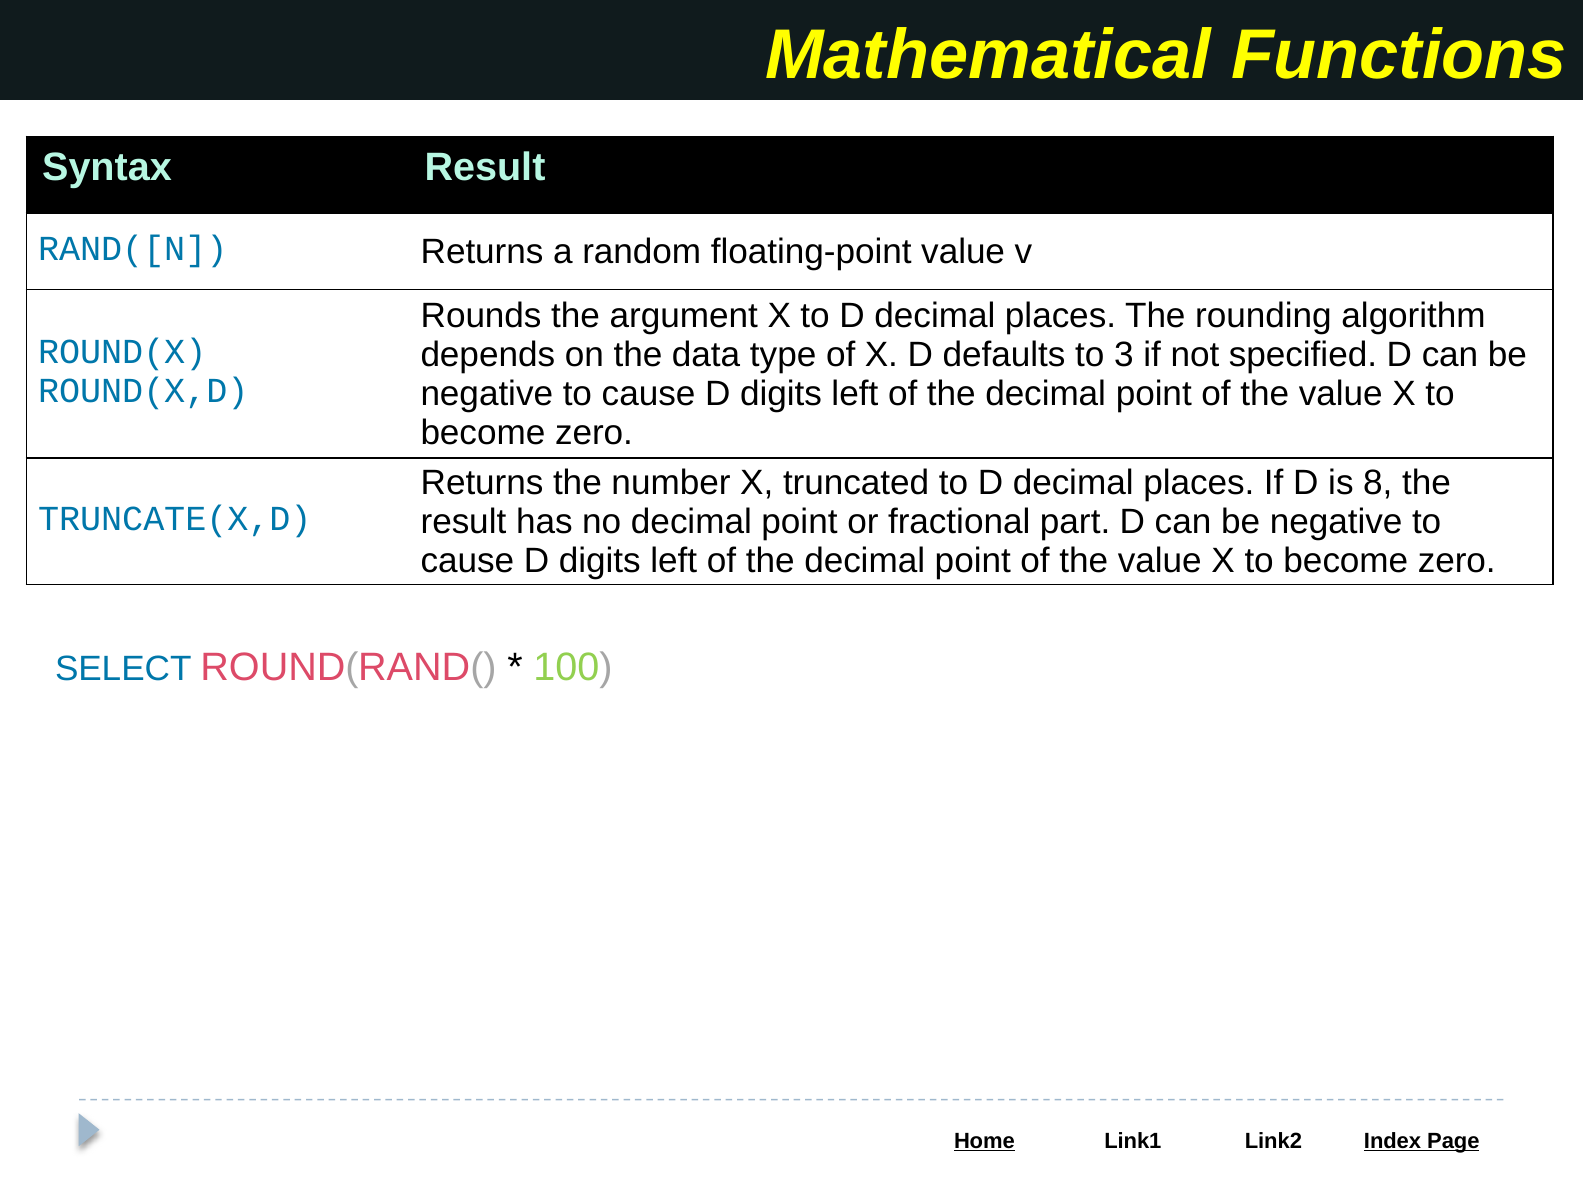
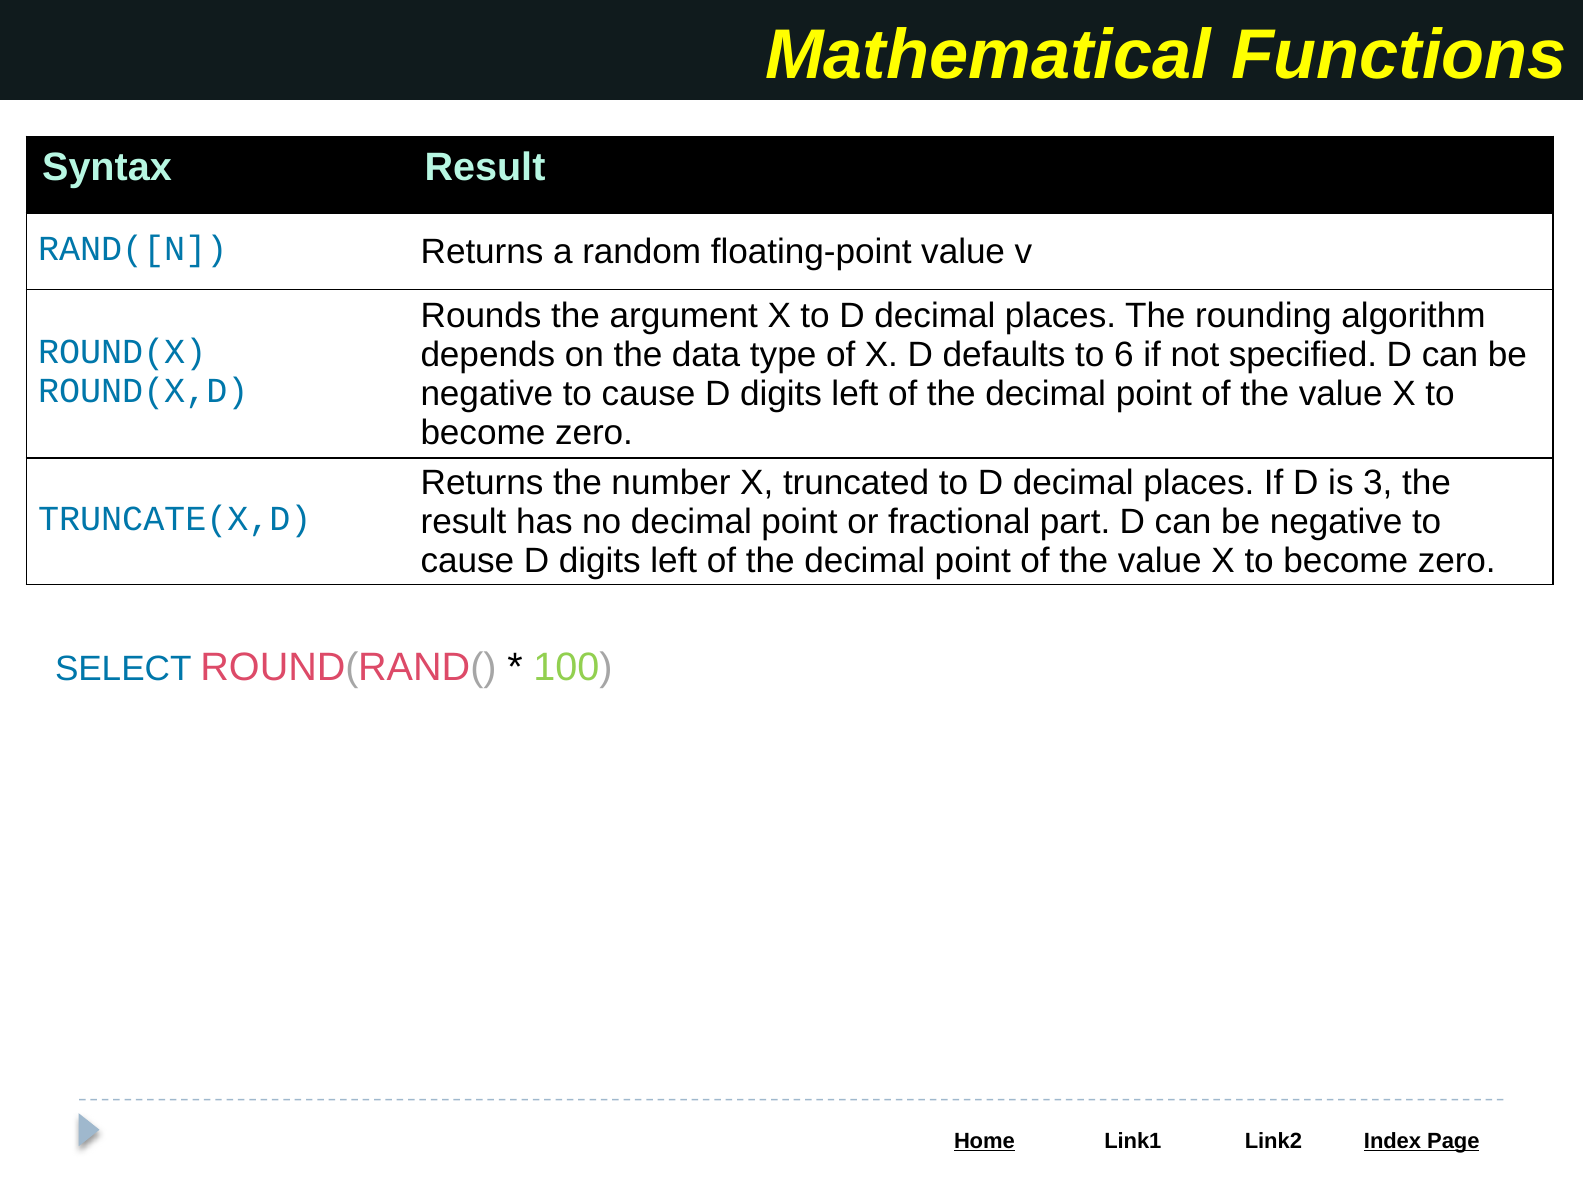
3: 3 -> 6
8: 8 -> 3
